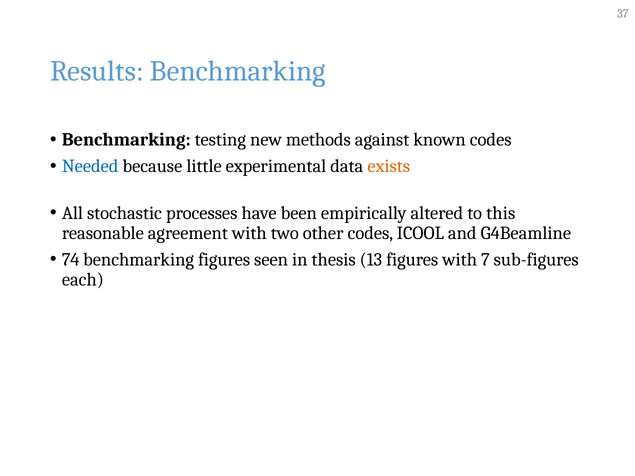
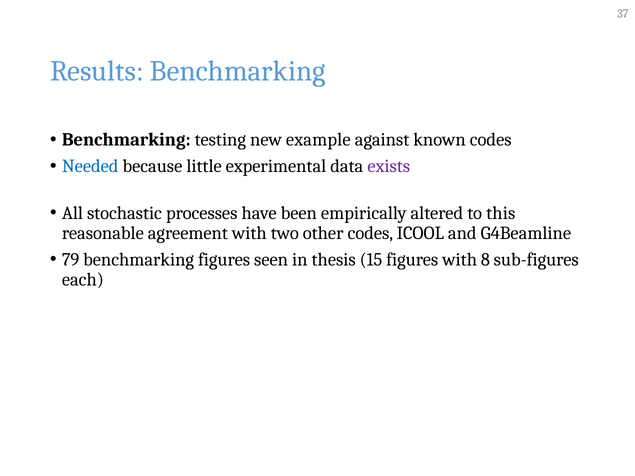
methods: methods -> example
exists colour: orange -> purple
74: 74 -> 79
13: 13 -> 15
7: 7 -> 8
